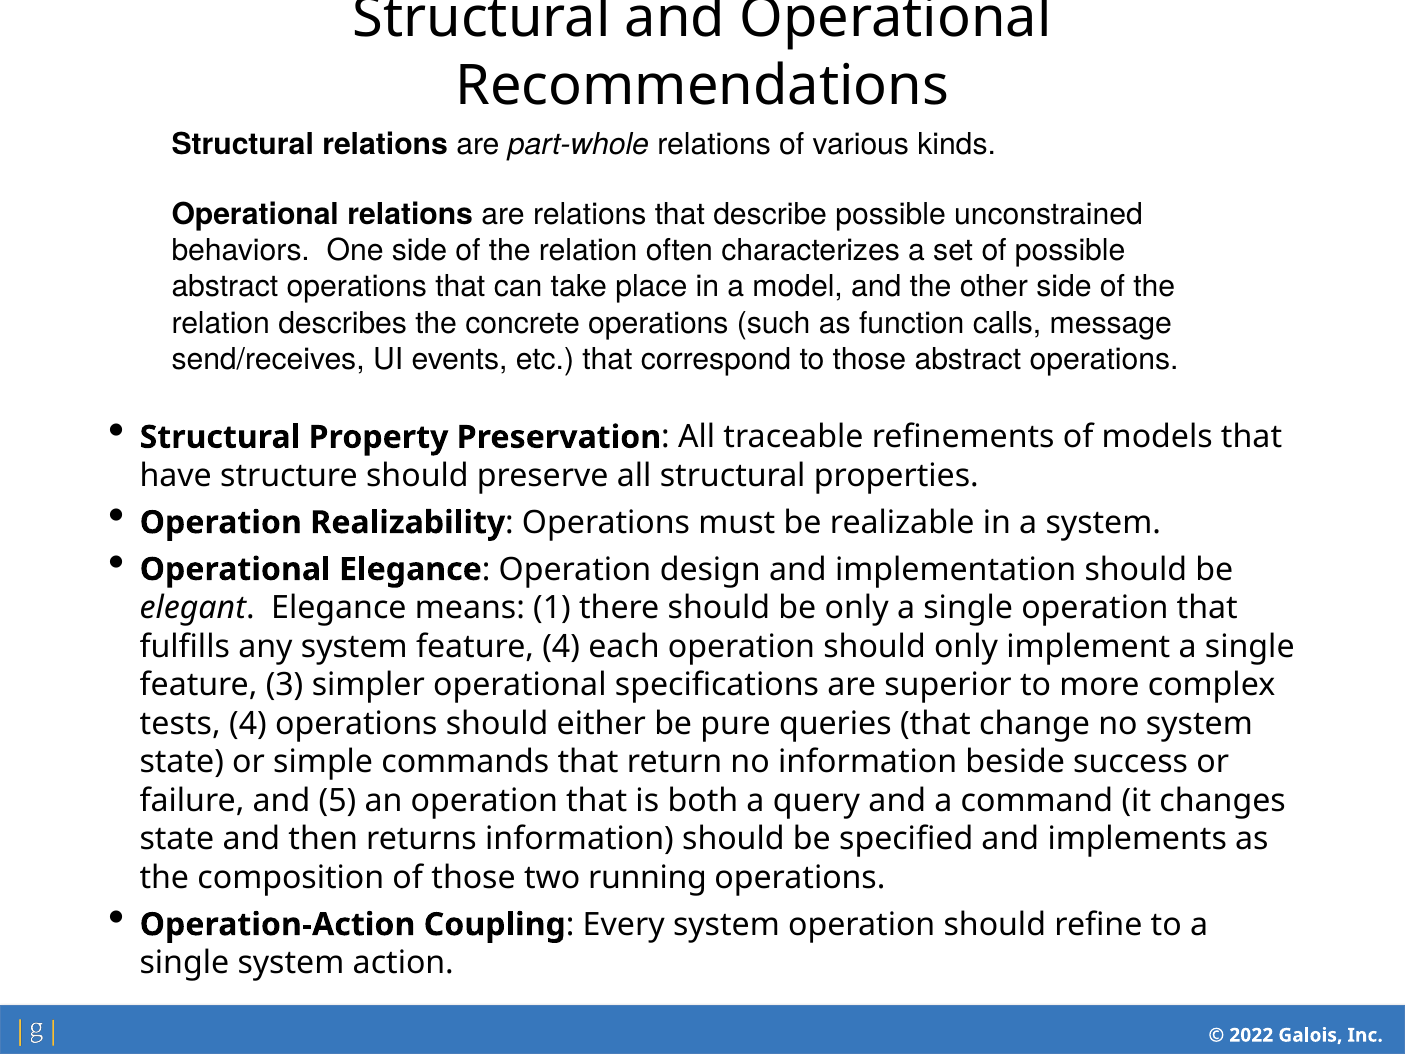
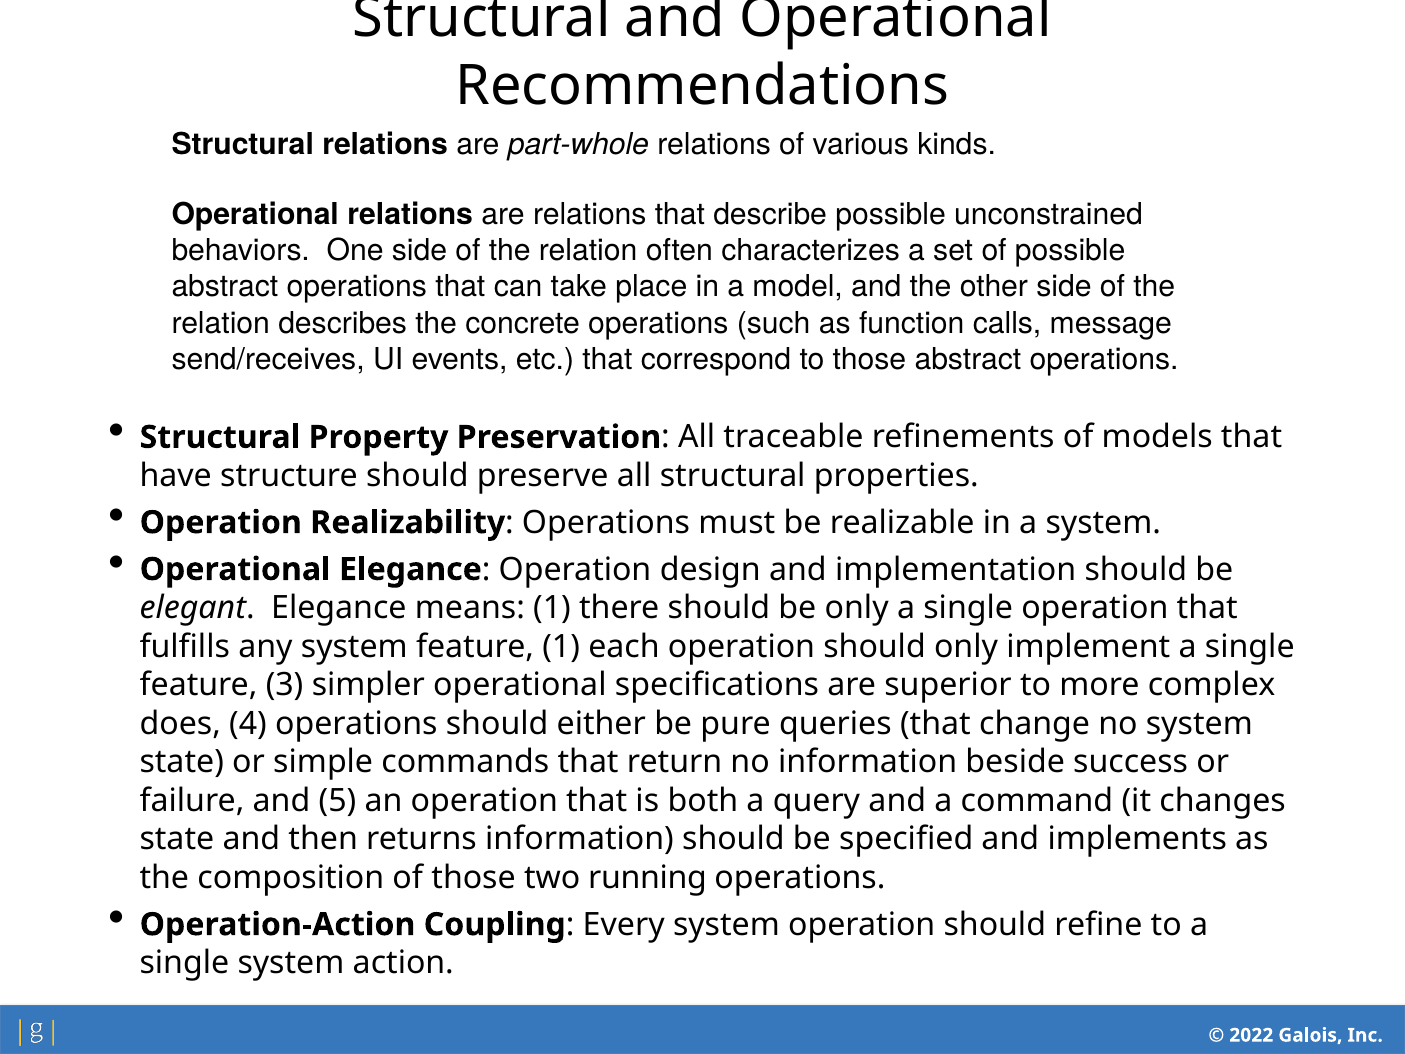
feature 4: 4 -> 1
tests: tests -> does
